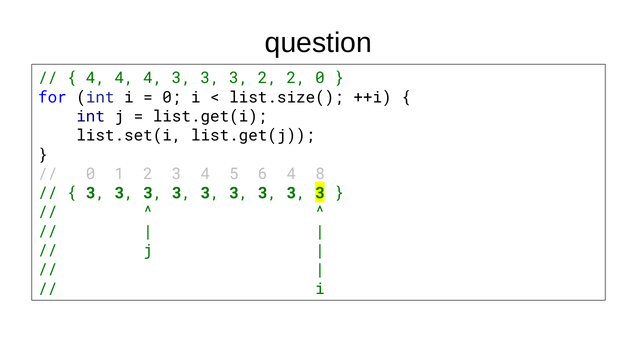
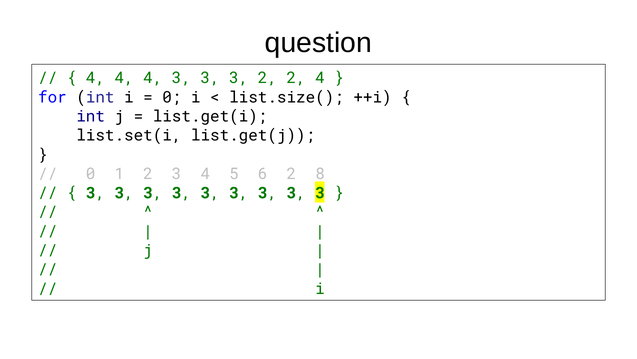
2 0: 0 -> 4
6 4: 4 -> 2
